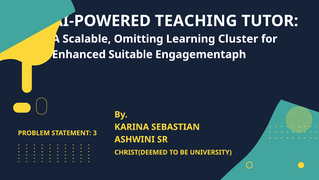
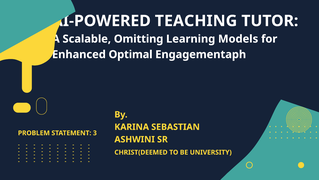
Cluster: Cluster -> Models
Suitable: Suitable -> Optimal
